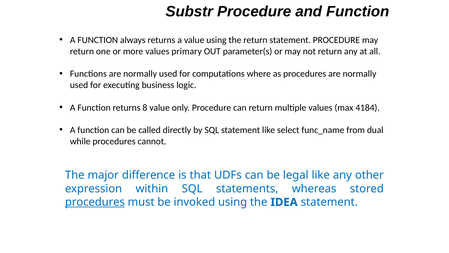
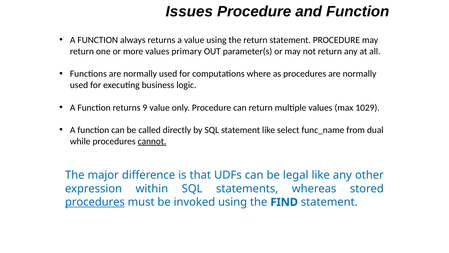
Substr: Substr -> Issues
8: 8 -> 9
4184: 4184 -> 1029
cannot underline: none -> present
IDEA: IDEA -> FIND
